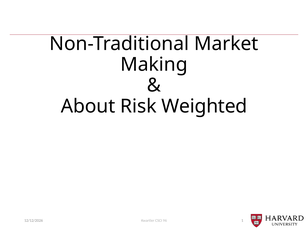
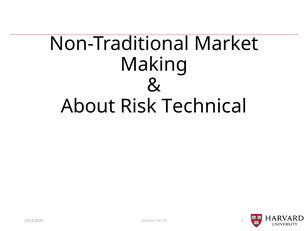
Weighted: Weighted -> Technical
